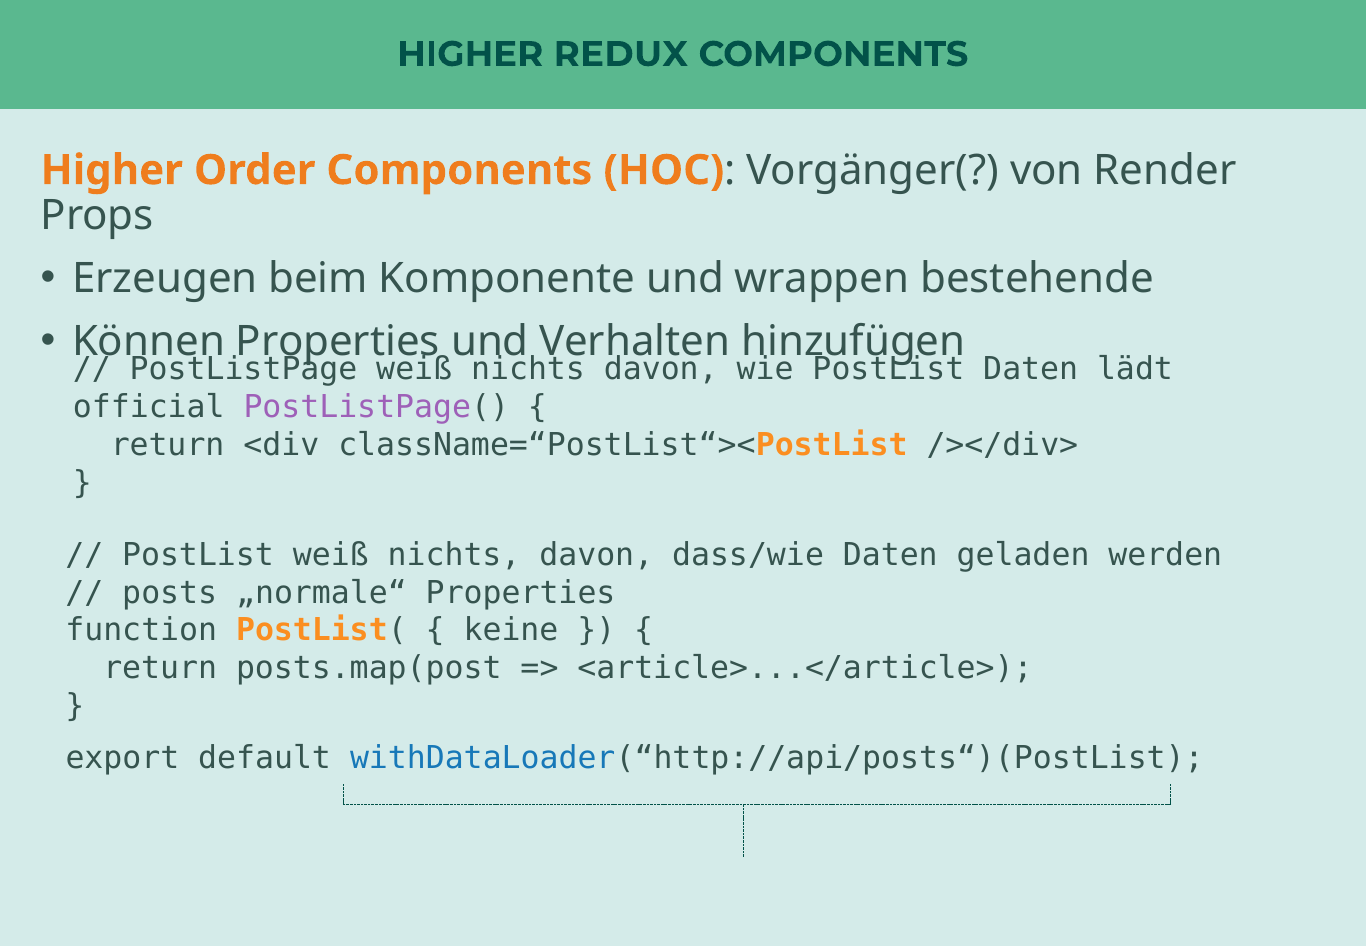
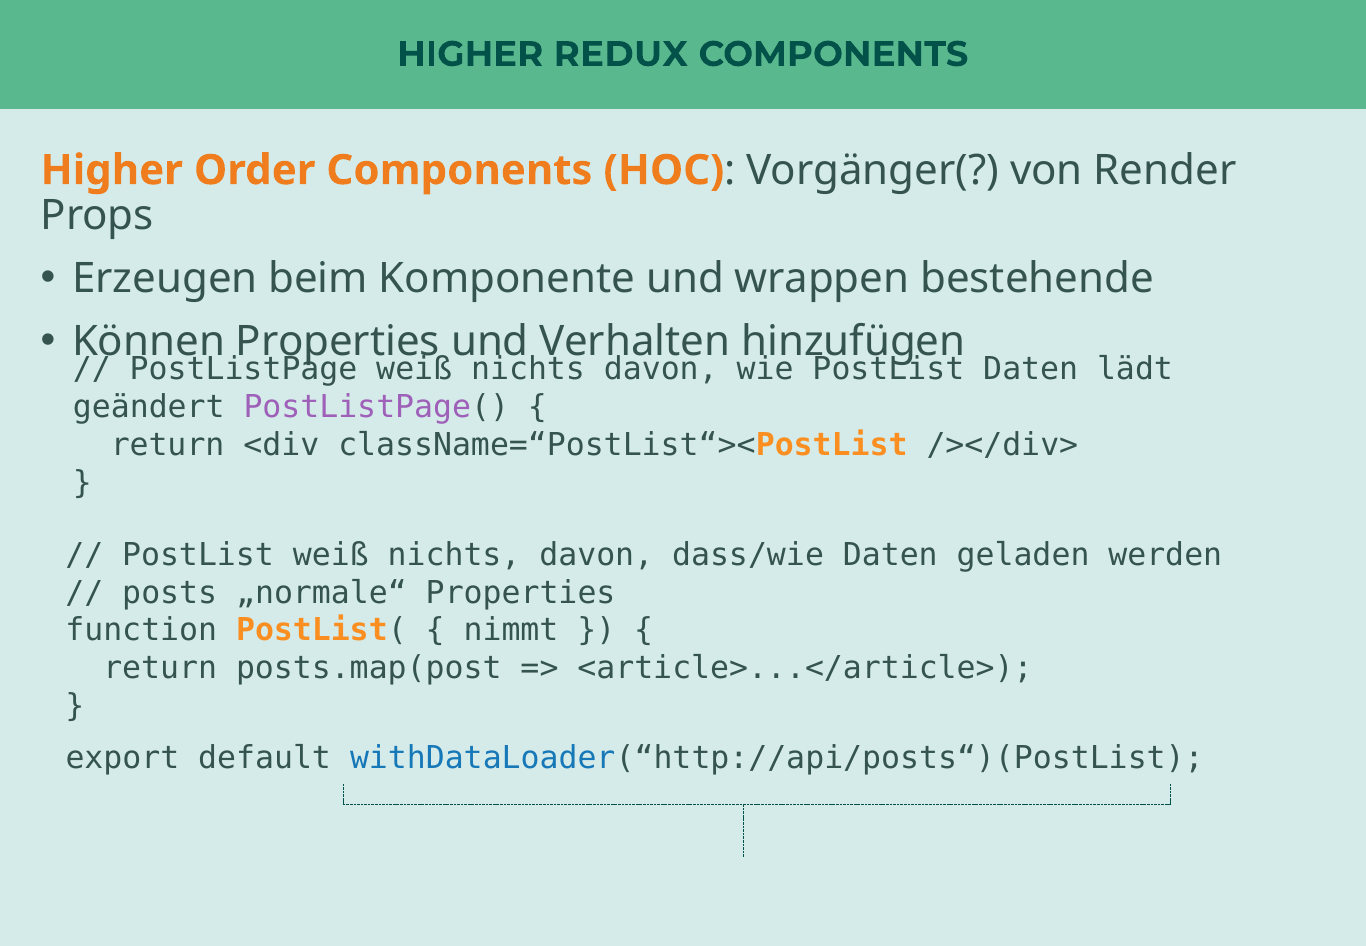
official: official -> geändert
keine: keine -> nimmt
